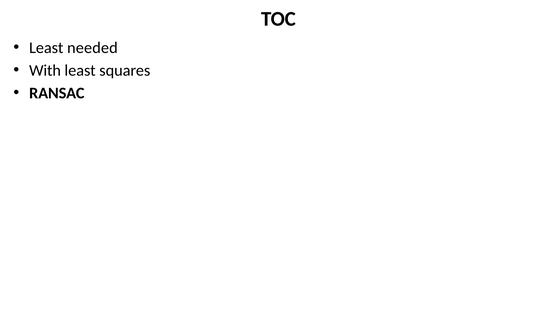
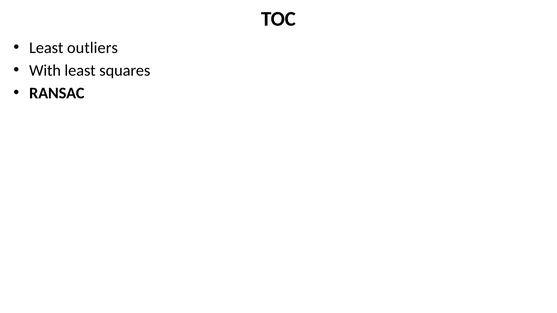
needed: needed -> outliers
